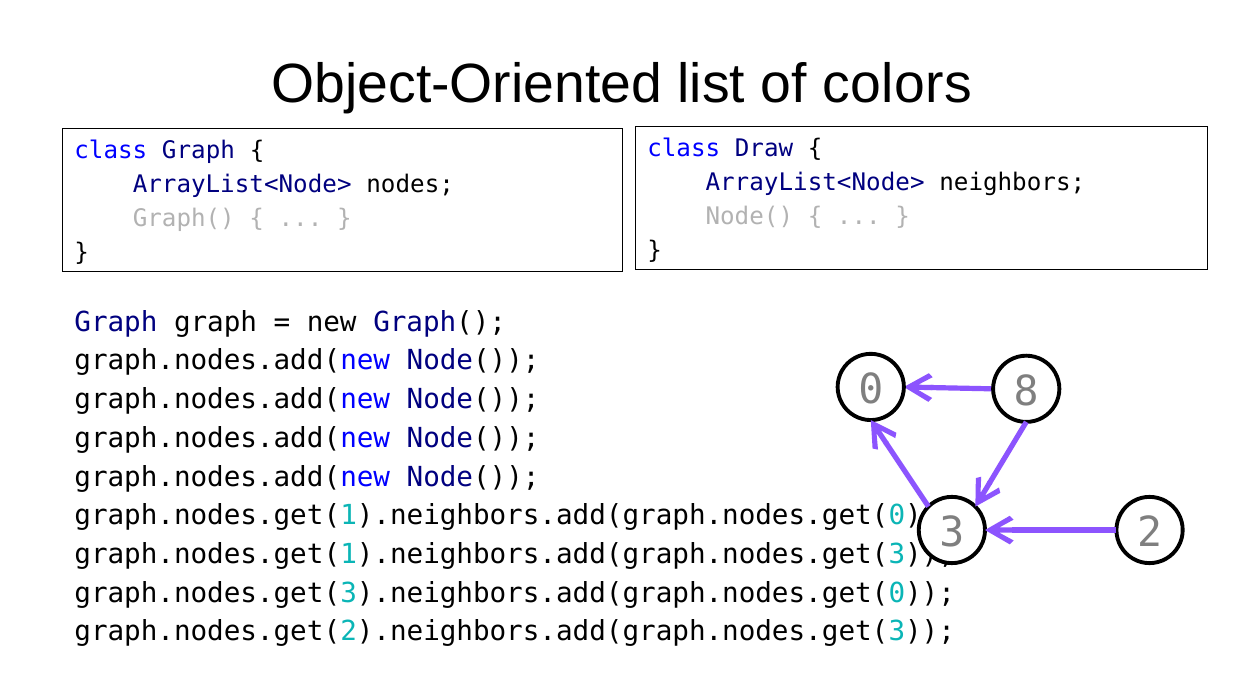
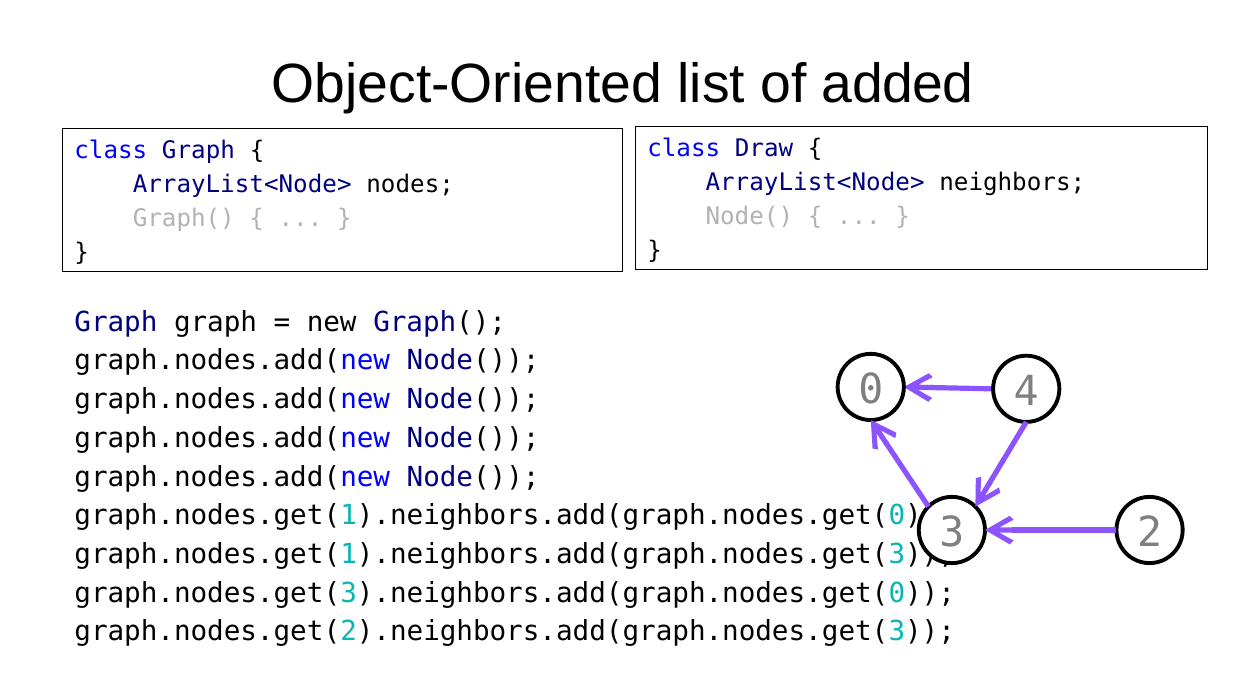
colors: colors -> added
8: 8 -> 4
